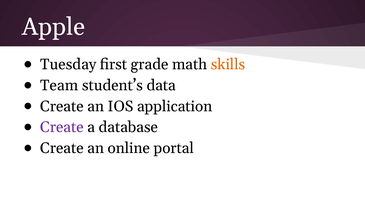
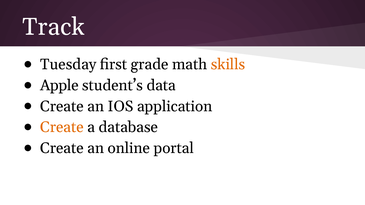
Apple: Apple -> Track
Team: Team -> Apple
Create at (62, 127) colour: purple -> orange
